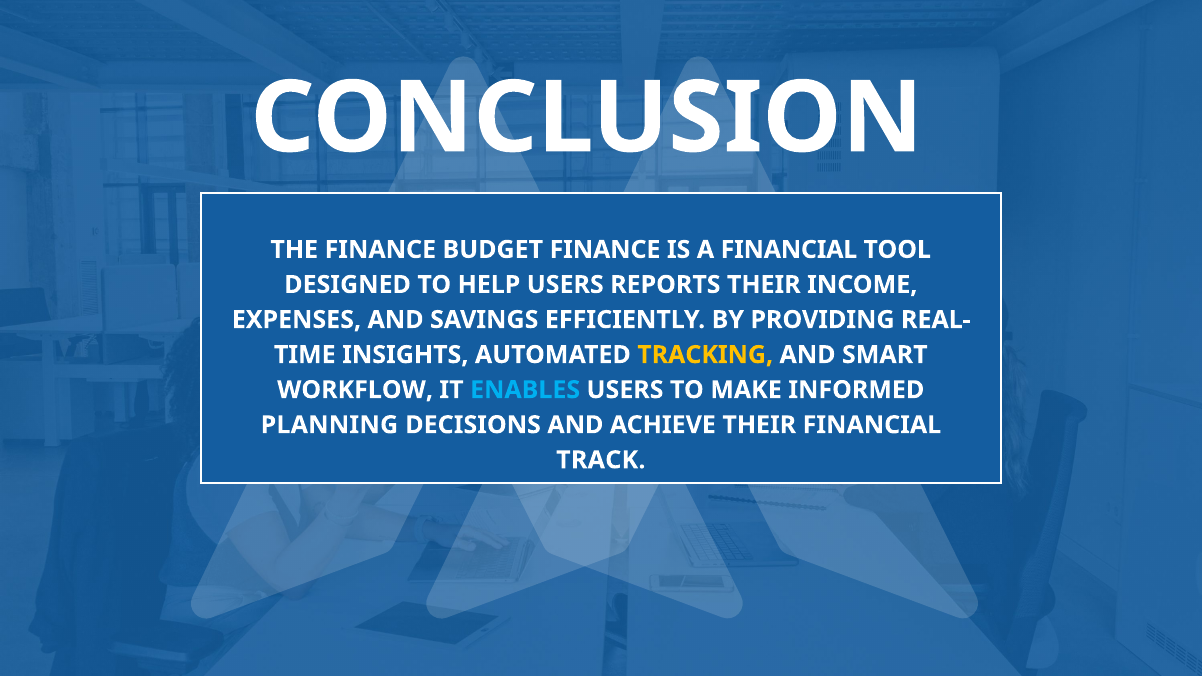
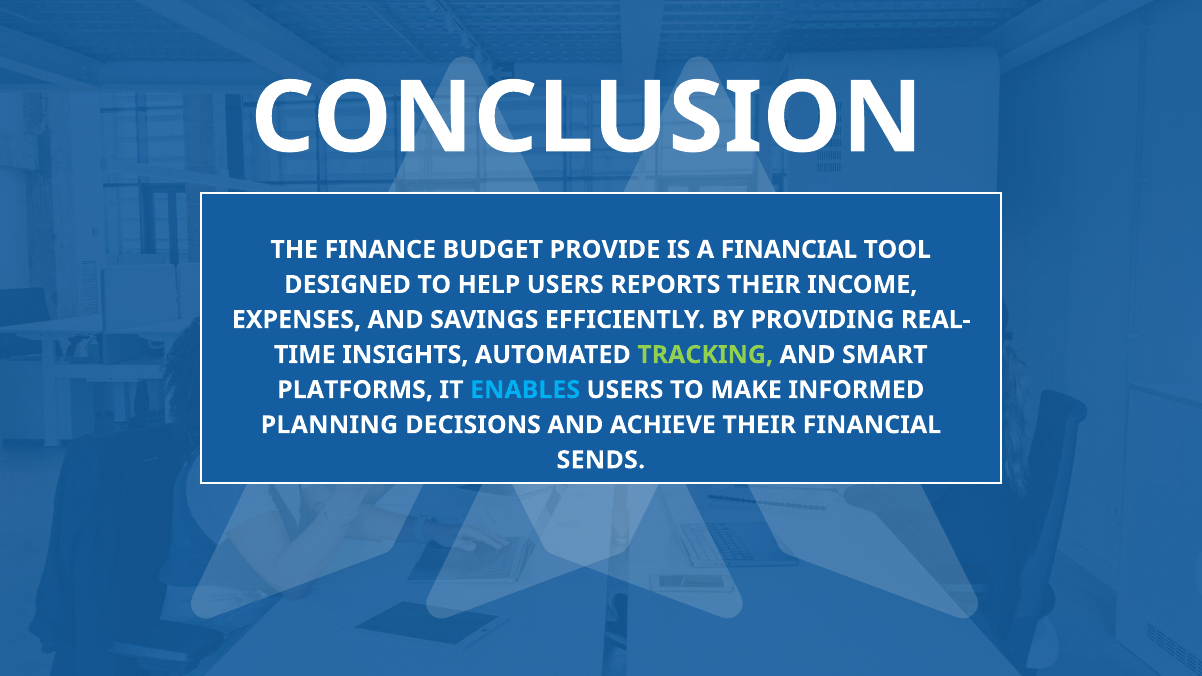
BUDGET FINANCE: FINANCE -> PROVIDE
TRACKING colour: yellow -> light green
WORKFLOW: WORKFLOW -> PLATFORMS
TRACK: TRACK -> SENDS
